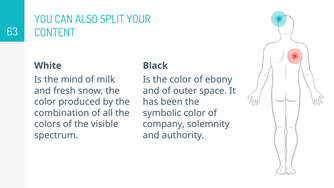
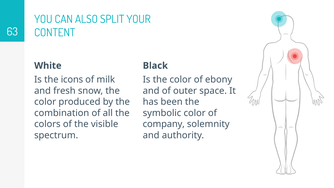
mind: mind -> icons
